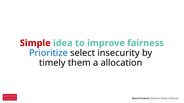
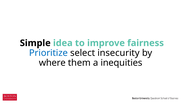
Simple colour: red -> black
timely: timely -> where
allocation: allocation -> inequities
